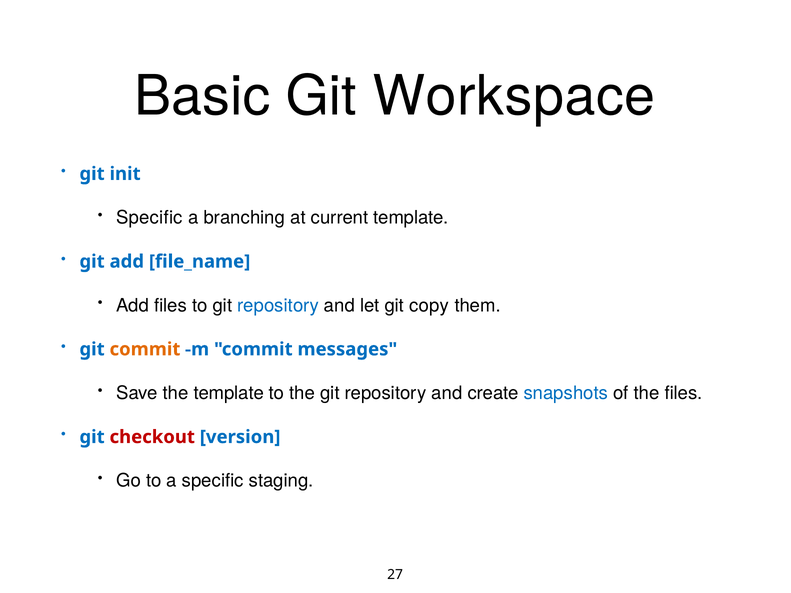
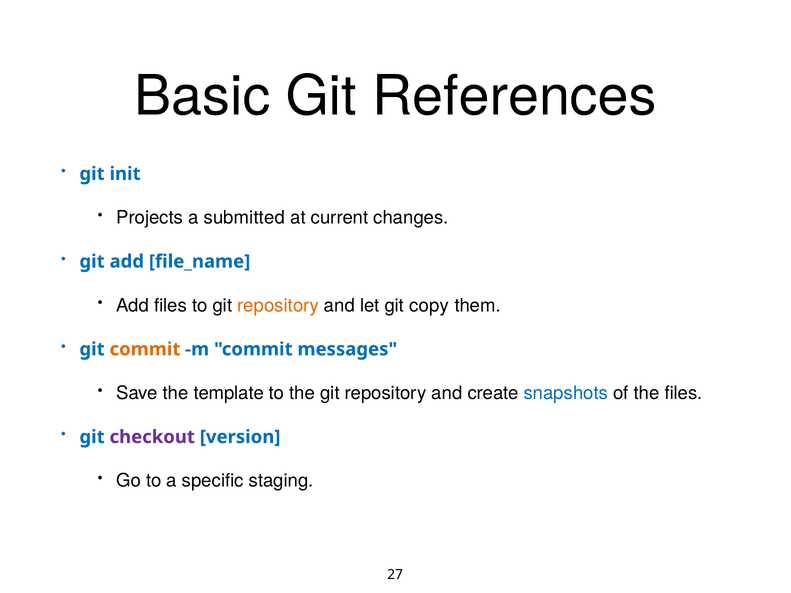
Workspace: Workspace -> References
Specific at (150, 218): Specific -> Projects
branching: branching -> submitted
current template: template -> changes
repository at (278, 306) colour: blue -> orange
checkout colour: red -> purple
